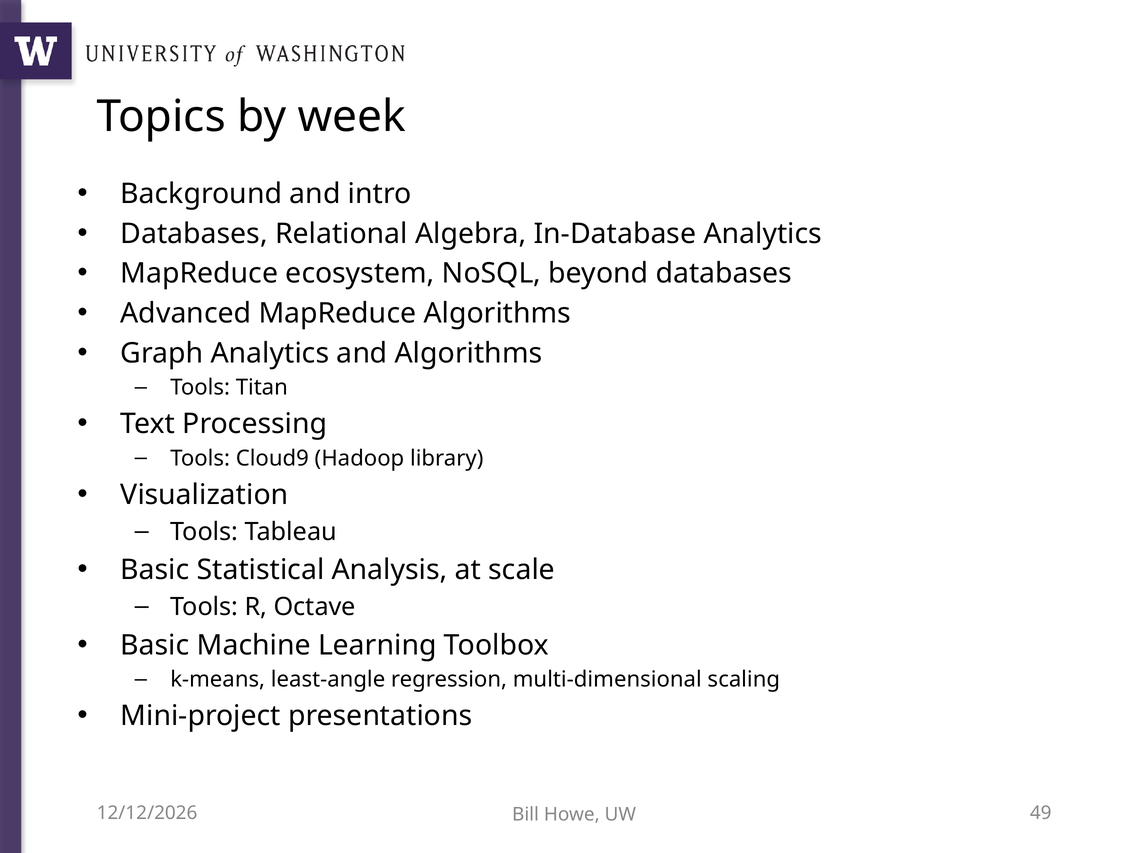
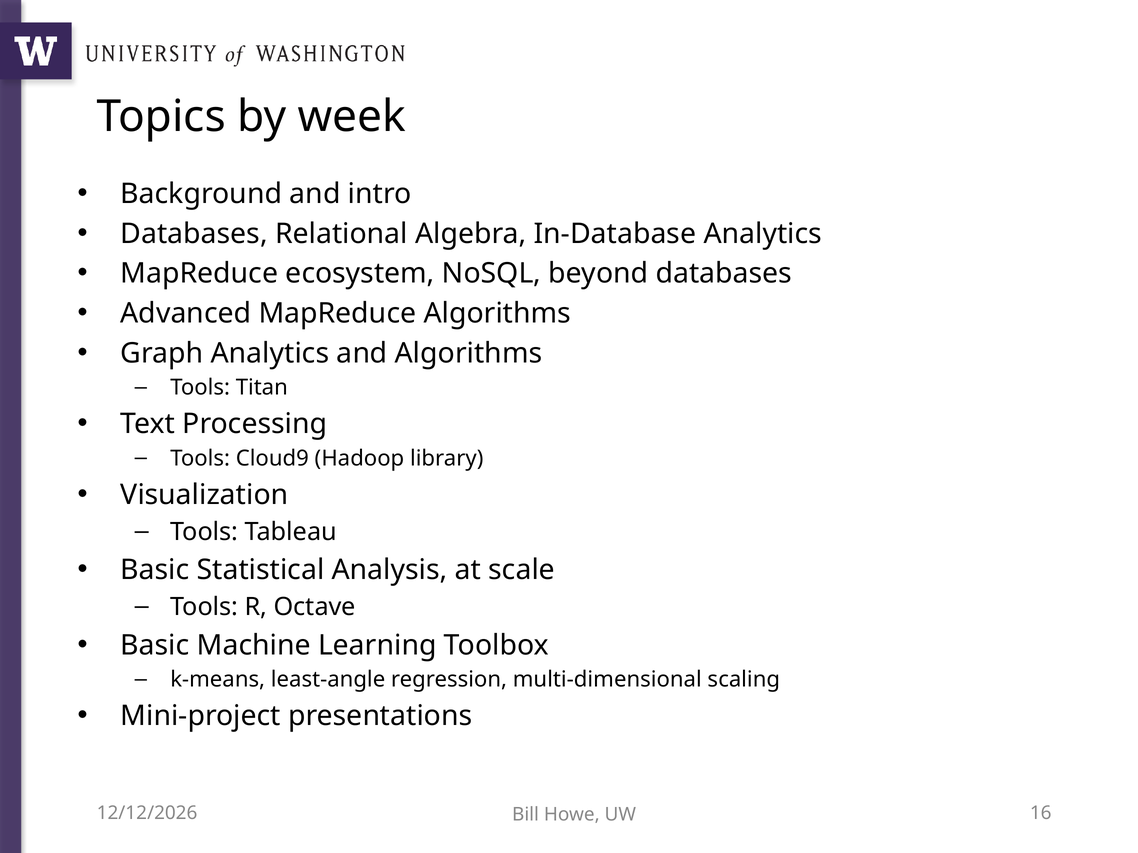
49: 49 -> 16
